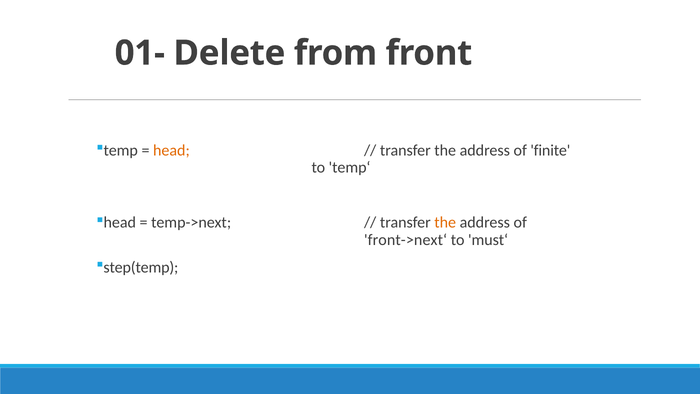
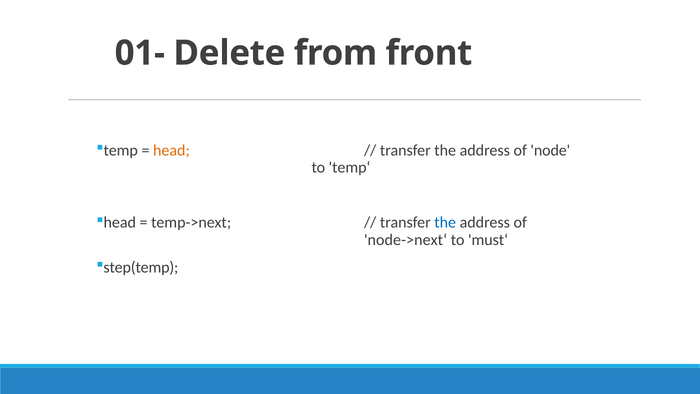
finite: finite -> node
the at (445, 222) colour: orange -> blue
front->next‘: front->next‘ -> node->next‘
